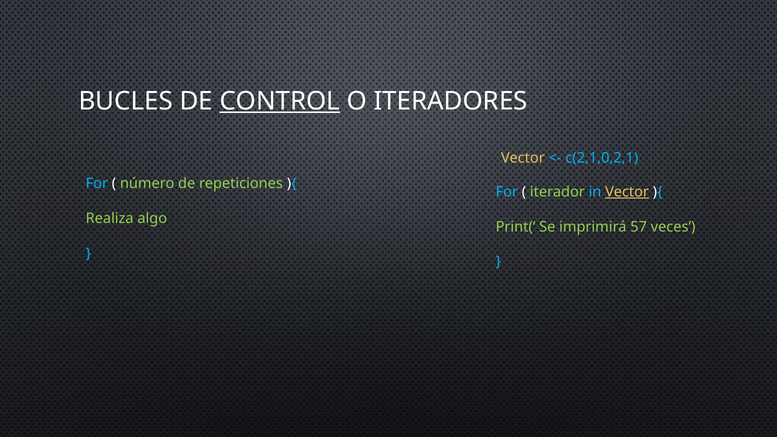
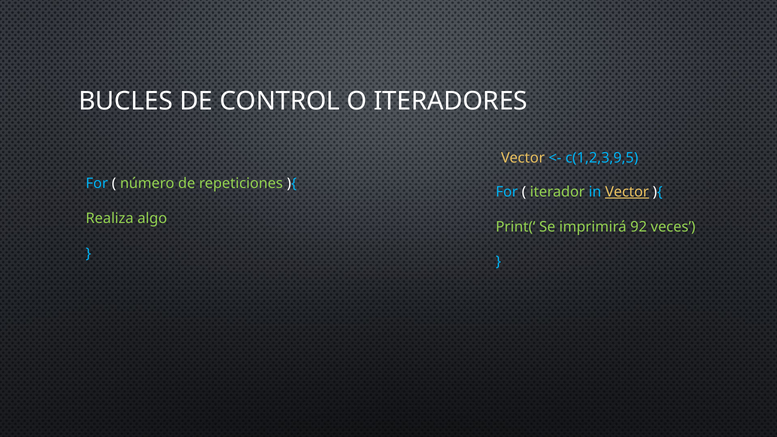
CONTROL underline: present -> none
c(2,1,0,2,1: c(2,1,0,2,1 -> c(1,2,3,9,5
57: 57 -> 92
